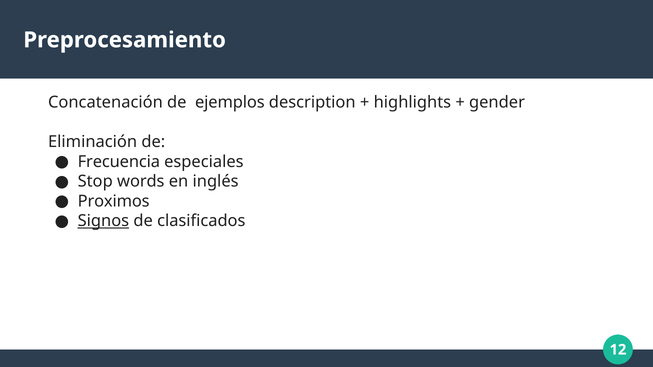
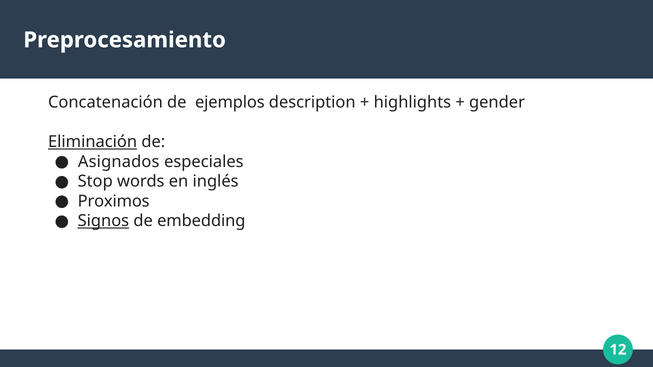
Eliminación underline: none -> present
Frecuencia: Frecuencia -> Asignados
clasificados: clasificados -> embedding
